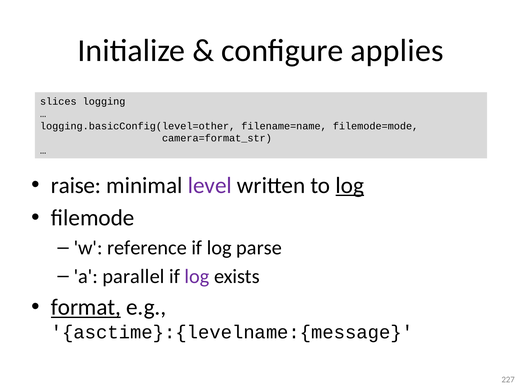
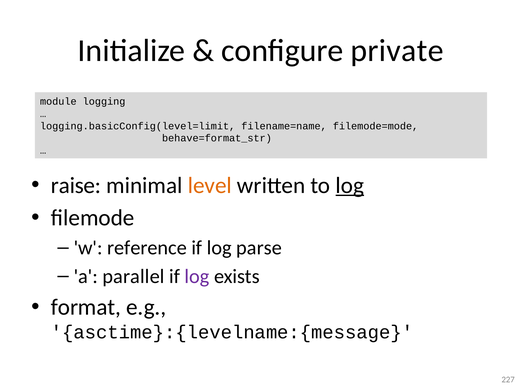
applies: applies -> private
slices: slices -> module
logging.basicConfig(level=other: logging.basicConfig(level=other -> logging.basicConfig(level=limit
camera=format_str: camera=format_str -> behave=format_str
level colour: purple -> orange
format underline: present -> none
